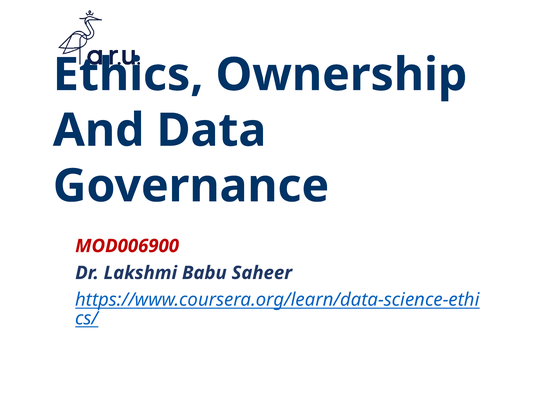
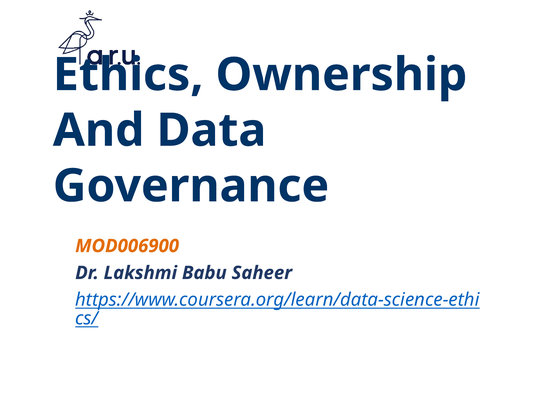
MOD006900 colour: red -> orange
